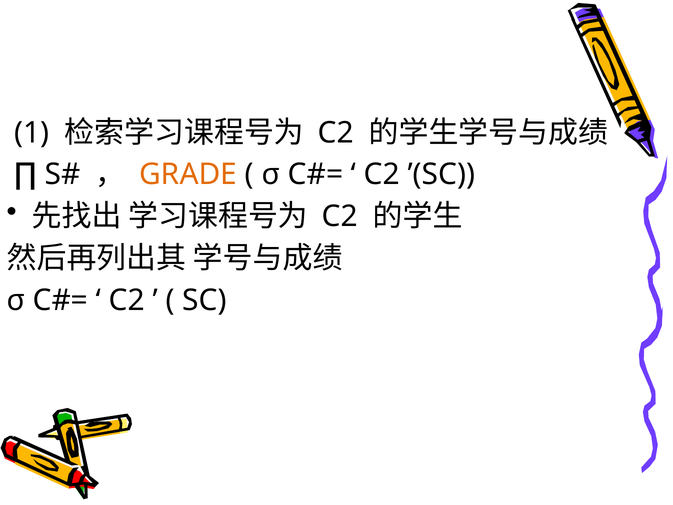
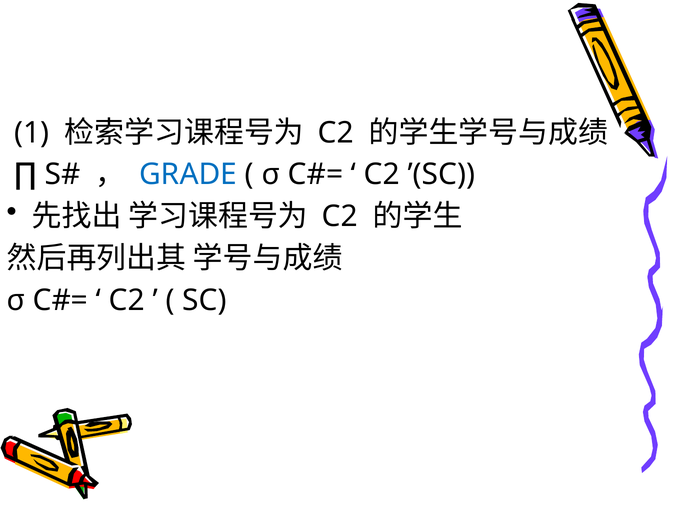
GRADE colour: orange -> blue
